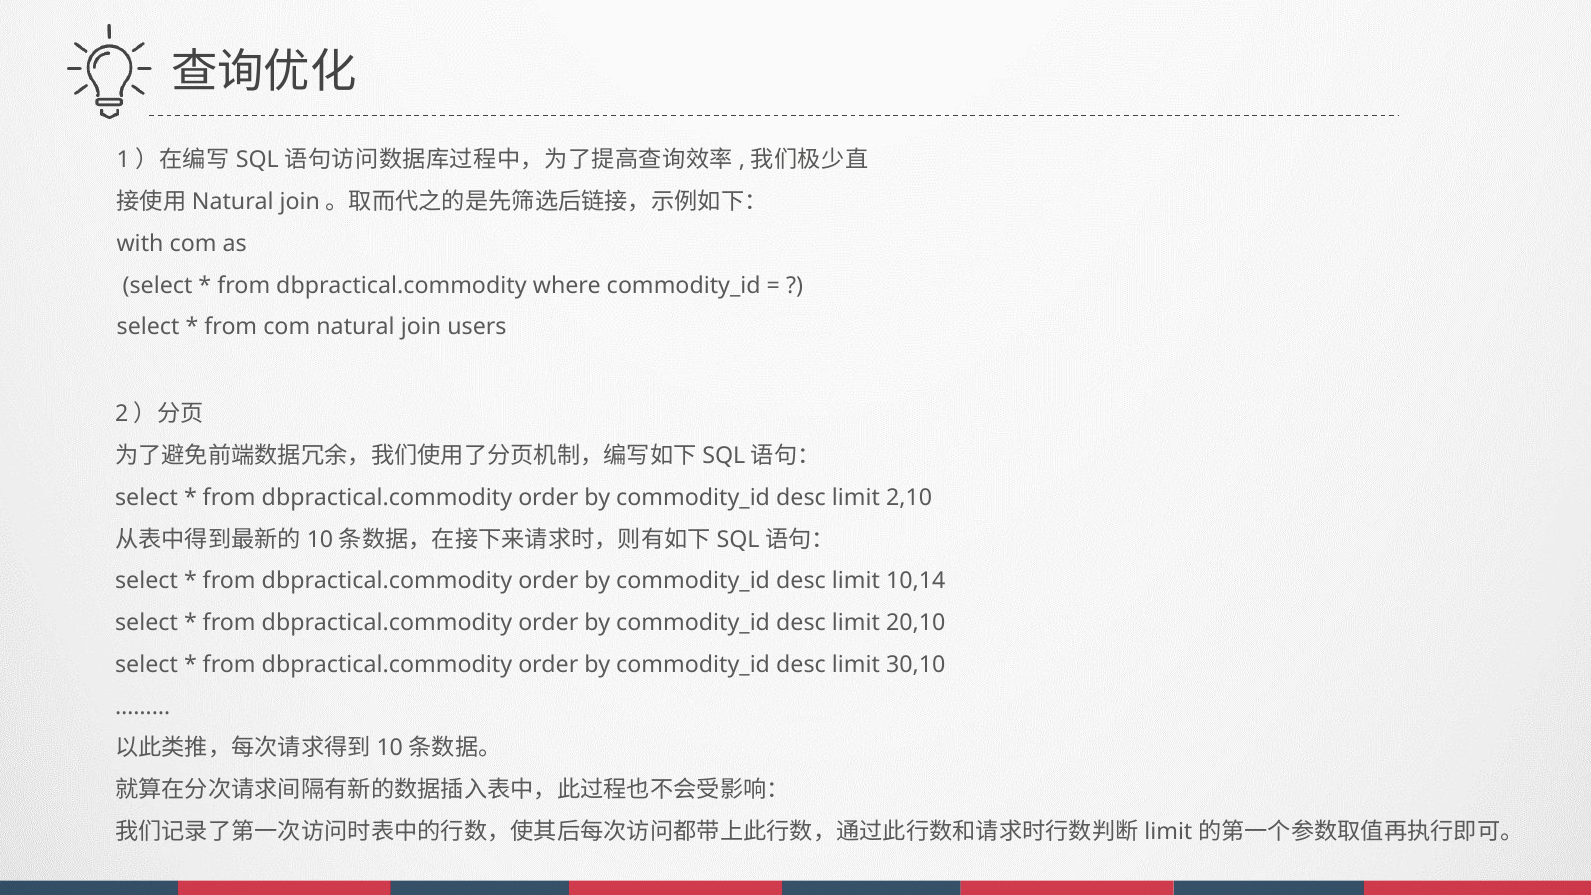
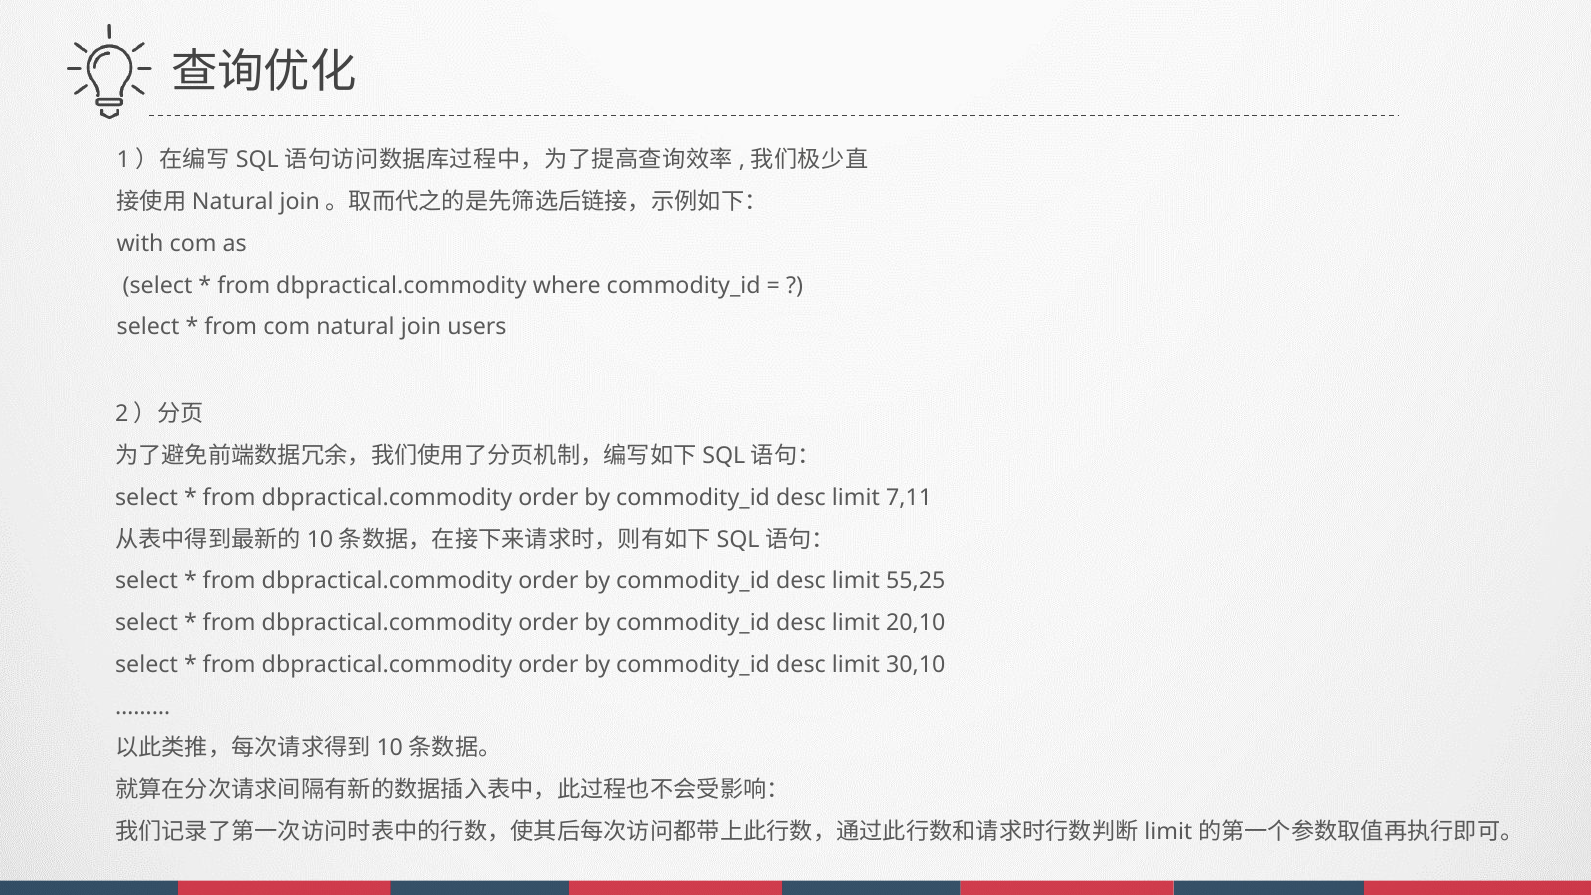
2,10: 2,10 -> 7,11
10,14: 10,14 -> 55,25
